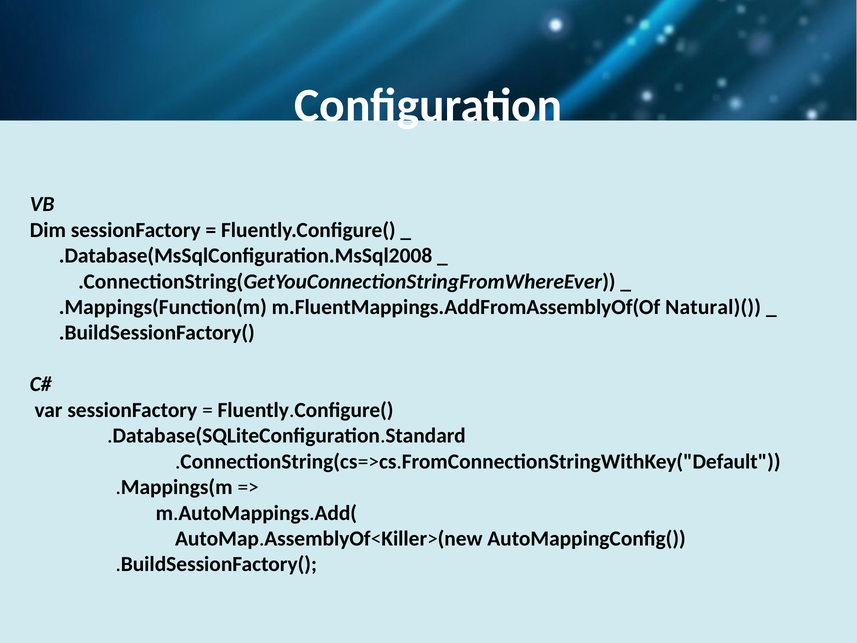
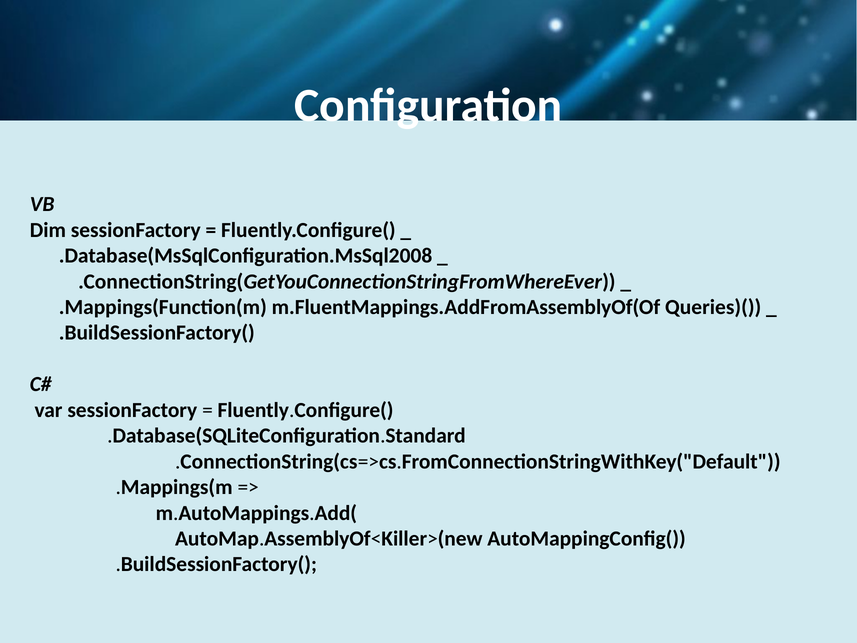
Natural)(: Natural)( -> Queries)(
